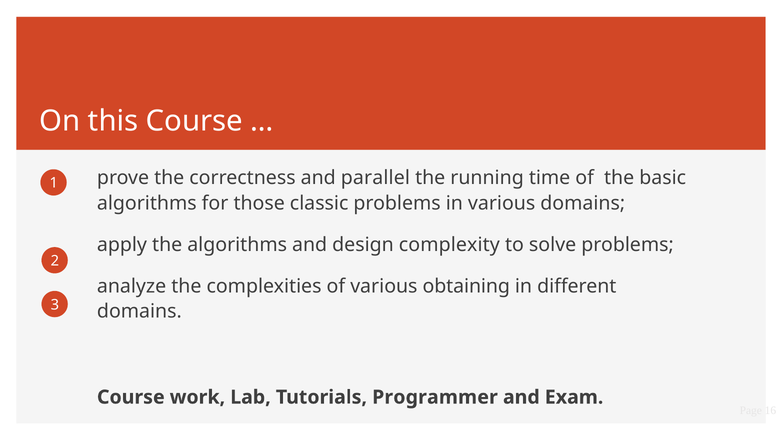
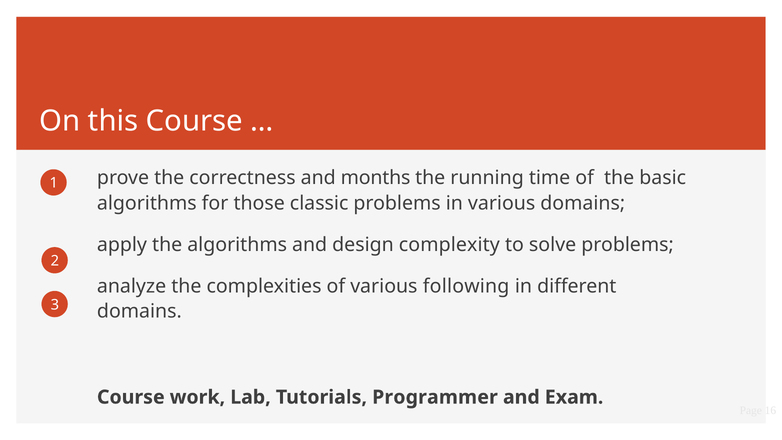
parallel: parallel -> months
obtaining: obtaining -> following
